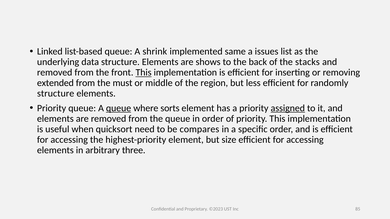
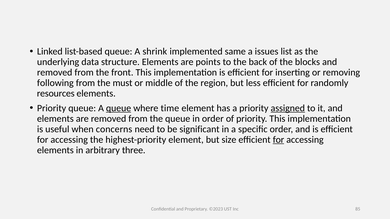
shows: shows -> points
stacks: stacks -> blocks
This at (144, 73) underline: present -> none
extended: extended -> following
structure at (56, 94): structure -> resources
sorts: sorts -> time
quicksort: quicksort -> concerns
compares: compares -> significant
for at (279, 140) underline: none -> present
